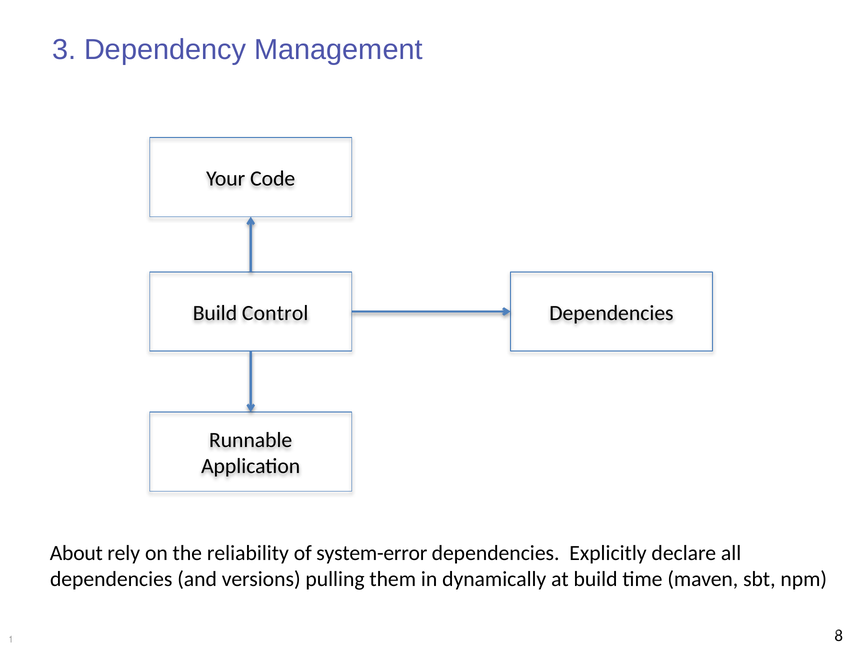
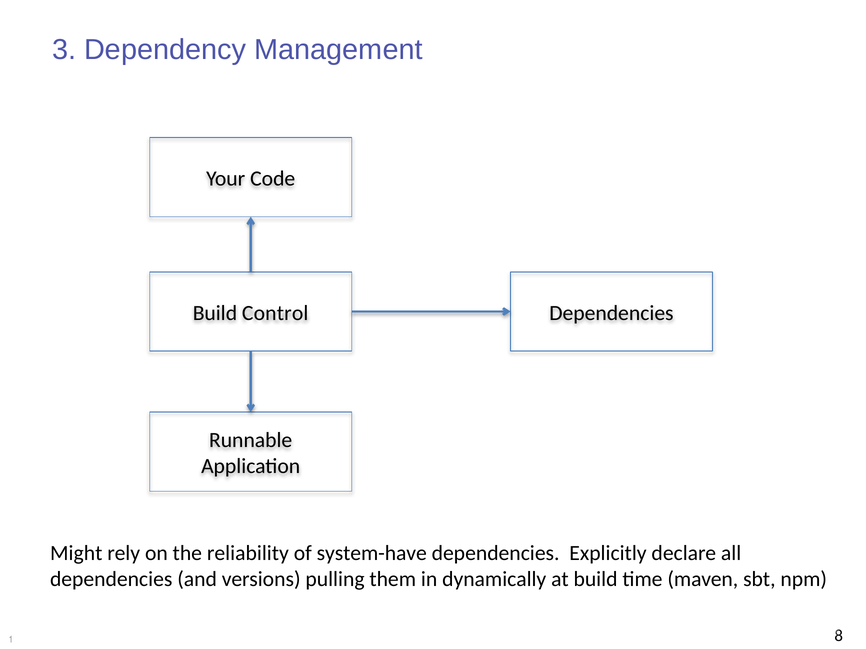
About: About -> Might
system-error: system-error -> system-have
